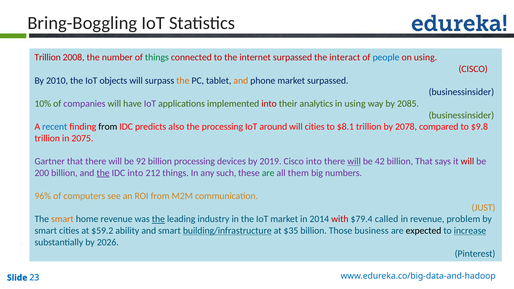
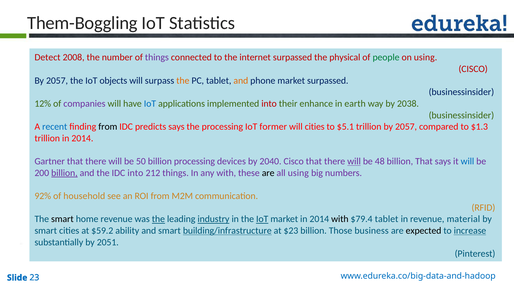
Bring-Boggling: Bring-Boggling -> Them-Boggling
Trillion at (48, 57): Trillion -> Detect
things at (157, 57) colour: green -> purple
interact: interact -> physical
people colour: blue -> green
2010 at (57, 81): 2010 -> 2057
10%: 10% -> 12%
IoT at (150, 104) colour: purple -> blue
analytics: analytics -> enhance
in using: using -> earth
2085: 2085 -> 2038
predicts also: also -> says
around: around -> former
$8.1: $8.1 -> $5.1
trillion by 2078: 2078 -> 2057
$9.8: $9.8 -> $1.3
trillion in 2075: 2075 -> 2014
92: 92 -> 50
2019: 2019 -> 2040
Cisco into: into -> that
42: 42 -> 48
will at (467, 161) colour: red -> blue
billion at (64, 173) underline: none -> present
the at (103, 173) underline: present -> none
any such: such -> with
are at (268, 173) colour: green -> black
all them: them -> using
96%: 96% -> 92%
computers: computers -> household
JUST: JUST -> RFID
smart at (62, 219) colour: orange -> black
industry underline: none -> present
IoT at (262, 219) underline: none -> present
with at (340, 219) colour: red -> black
$79.4 called: called -> tablet
problem: problem -> material
$35: $35 -> $23
2026: 2026 -> 2051
